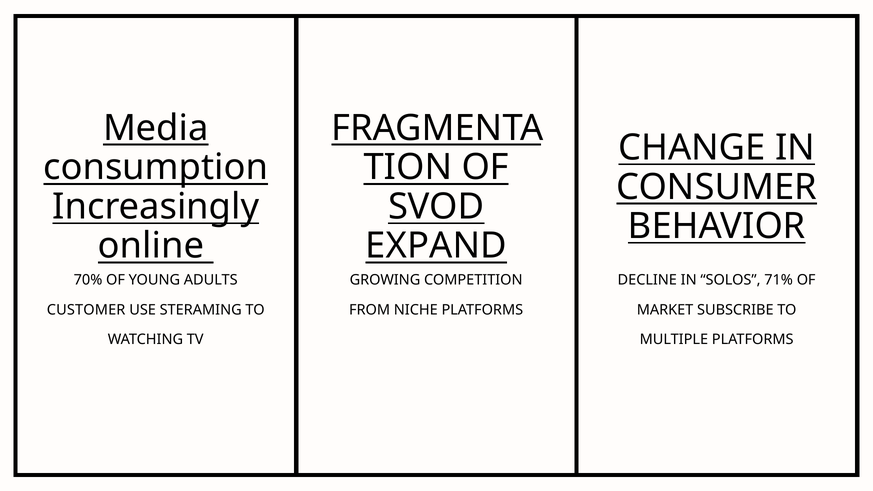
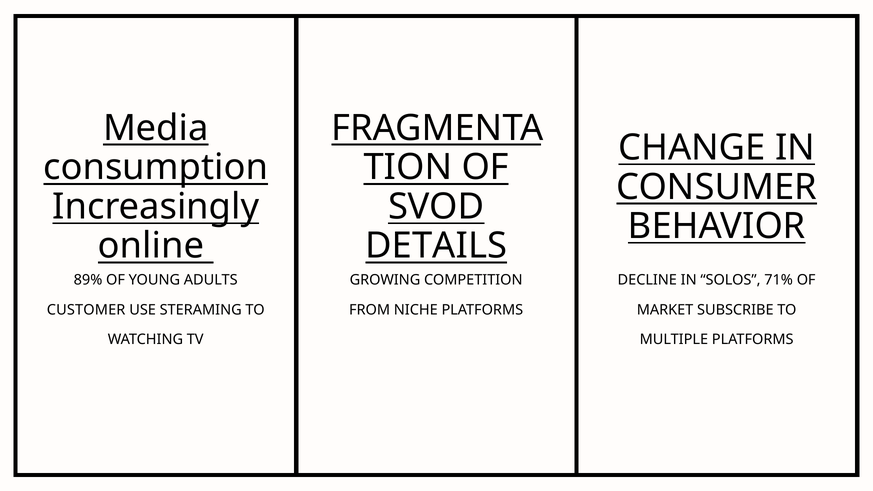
EXPAND: EXPAND -> DETAILS
70%: 70% -> 89%
